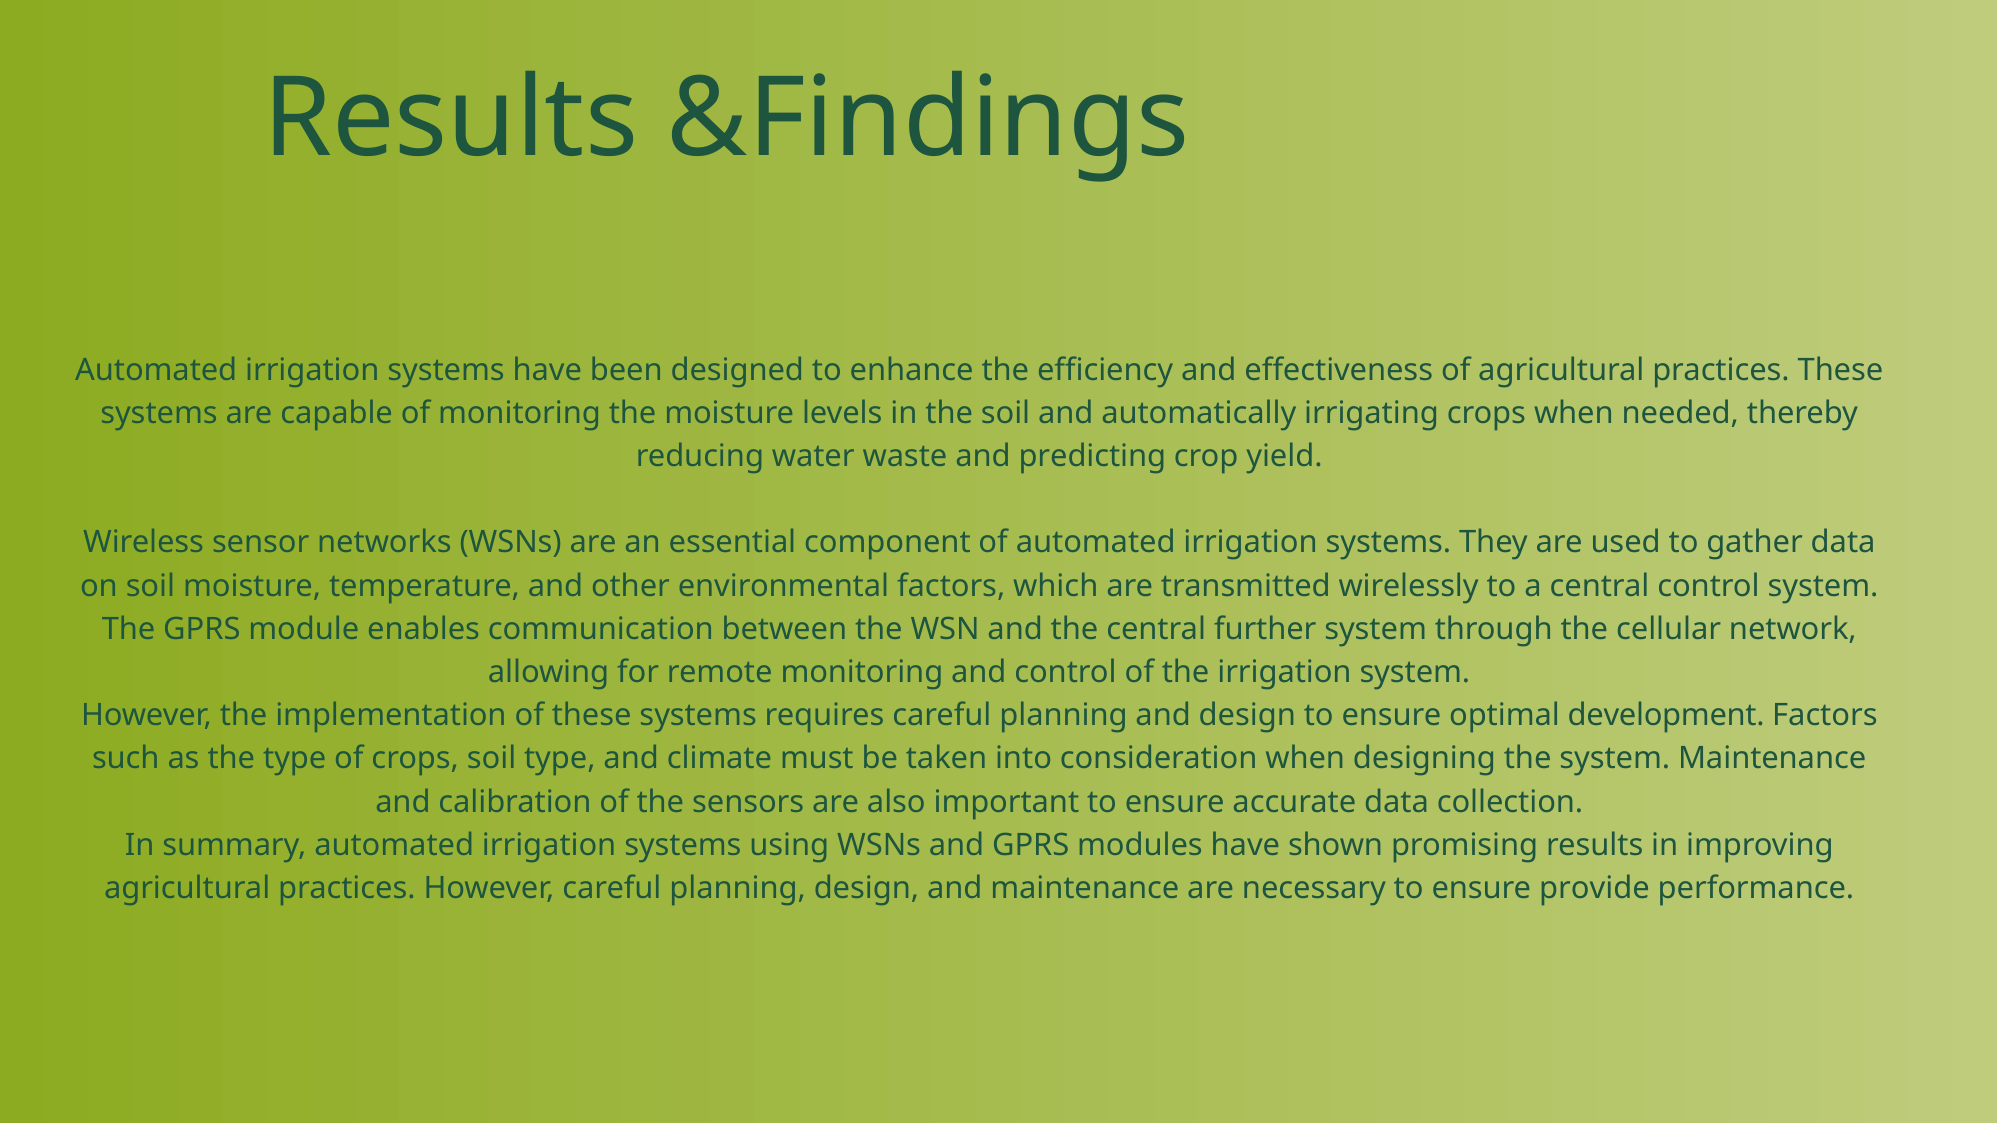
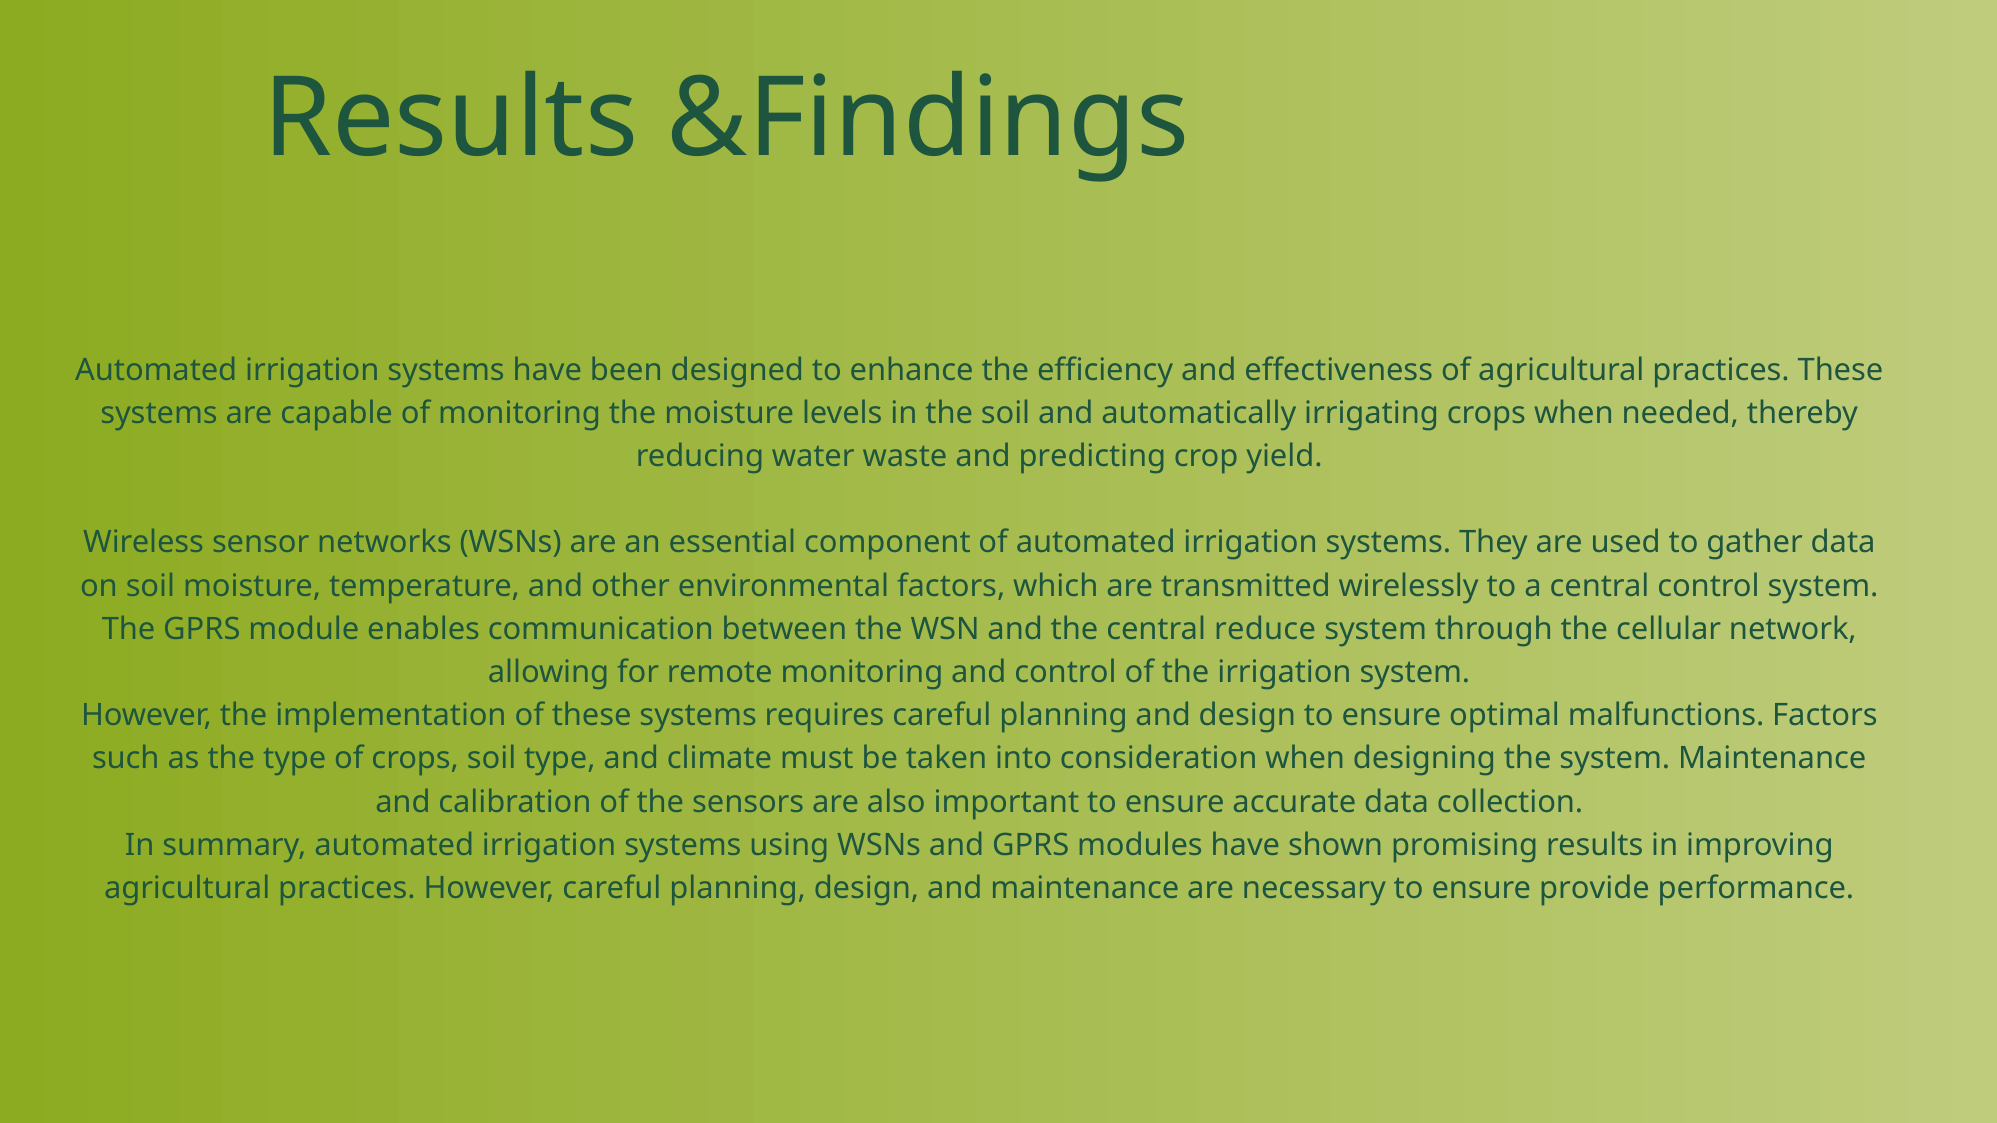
further: further -> reduce
development: development -> malfunctions
